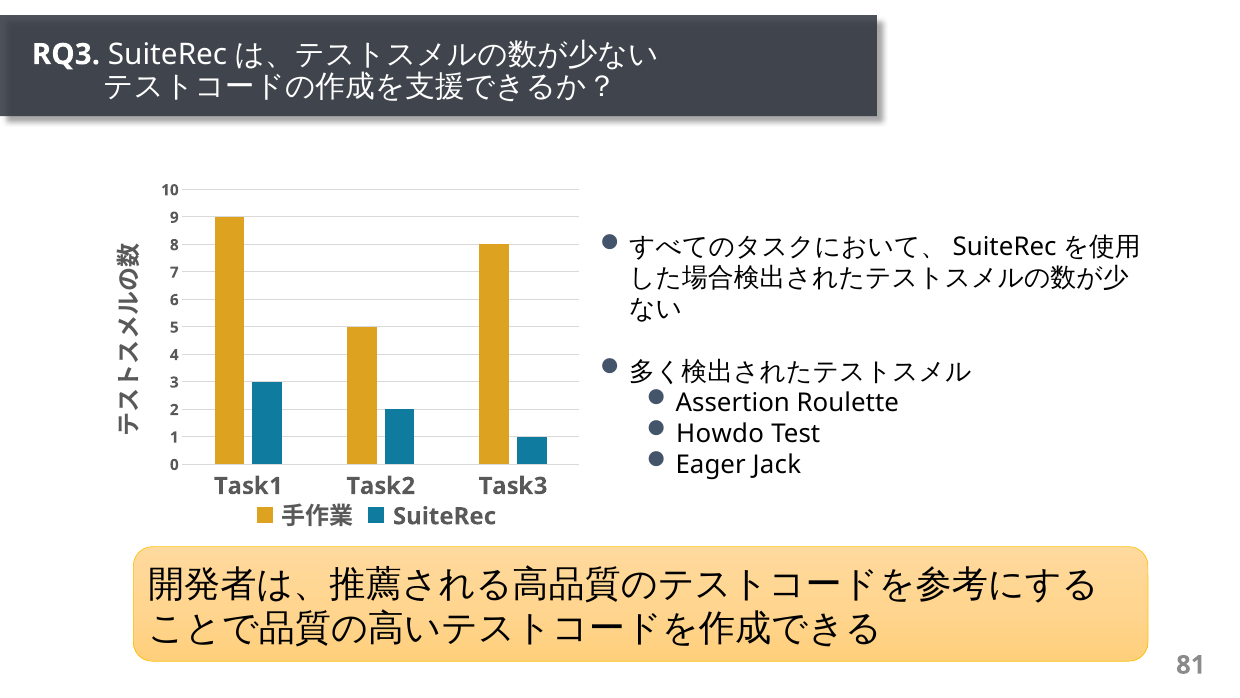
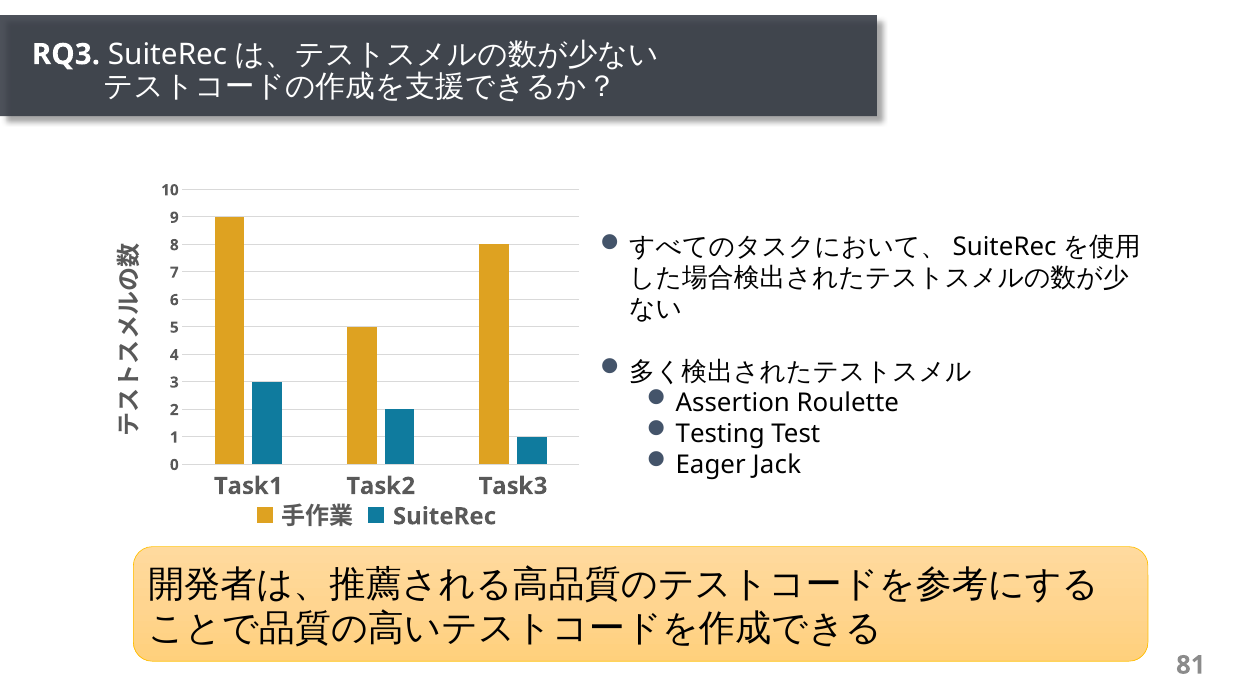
Howdo: Howdo -> Testing
